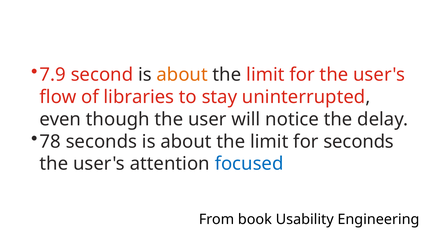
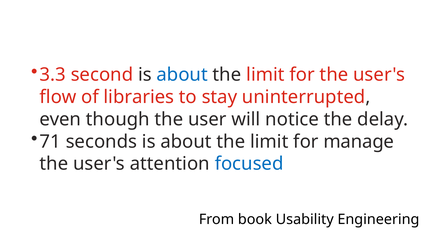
7.9: 7.9 -> 3.3
about at (182, 75) colour: orange -> blue
78: 78 -> 71
for seconds: seconds -> manage
